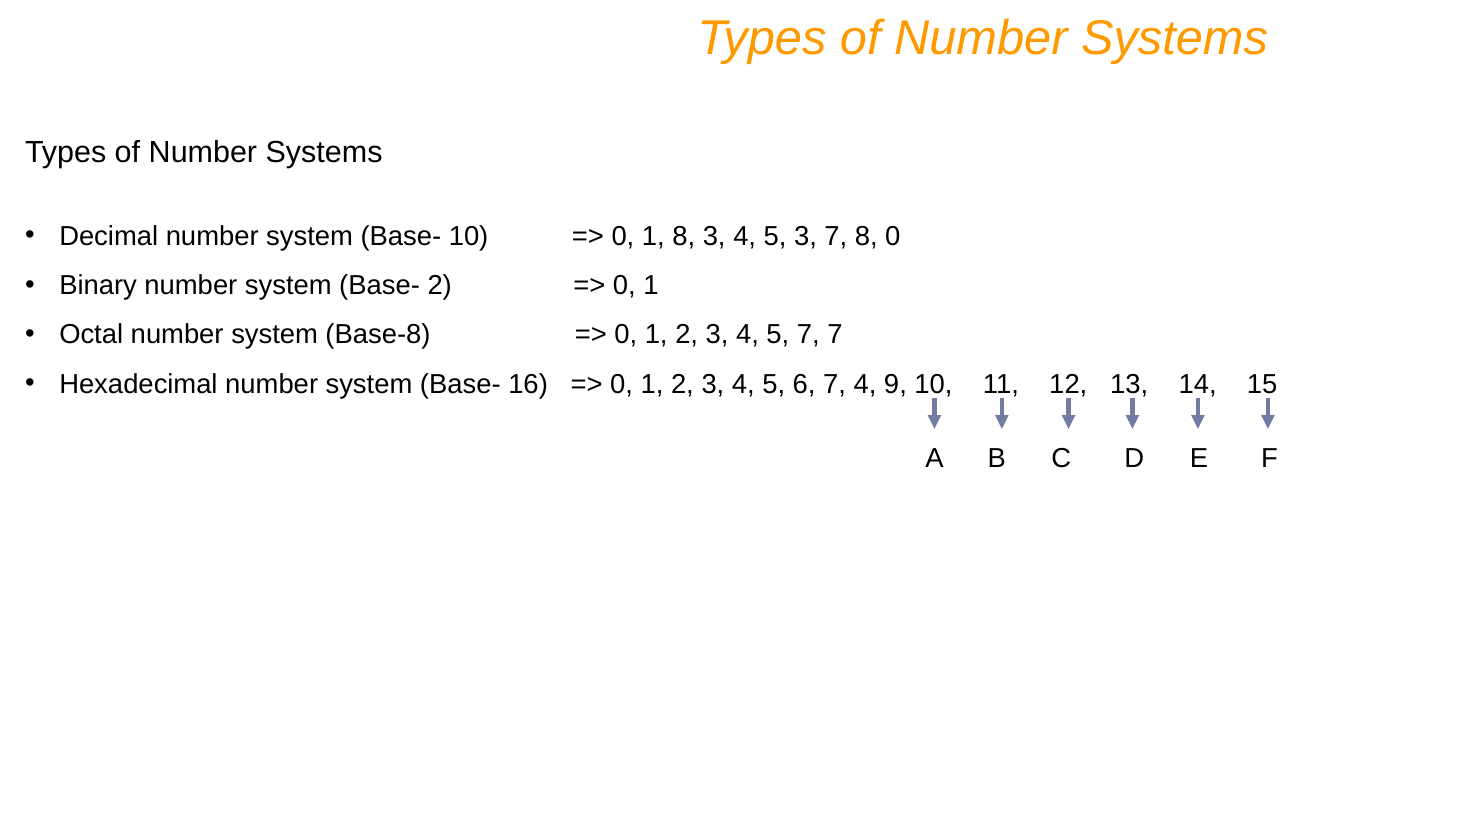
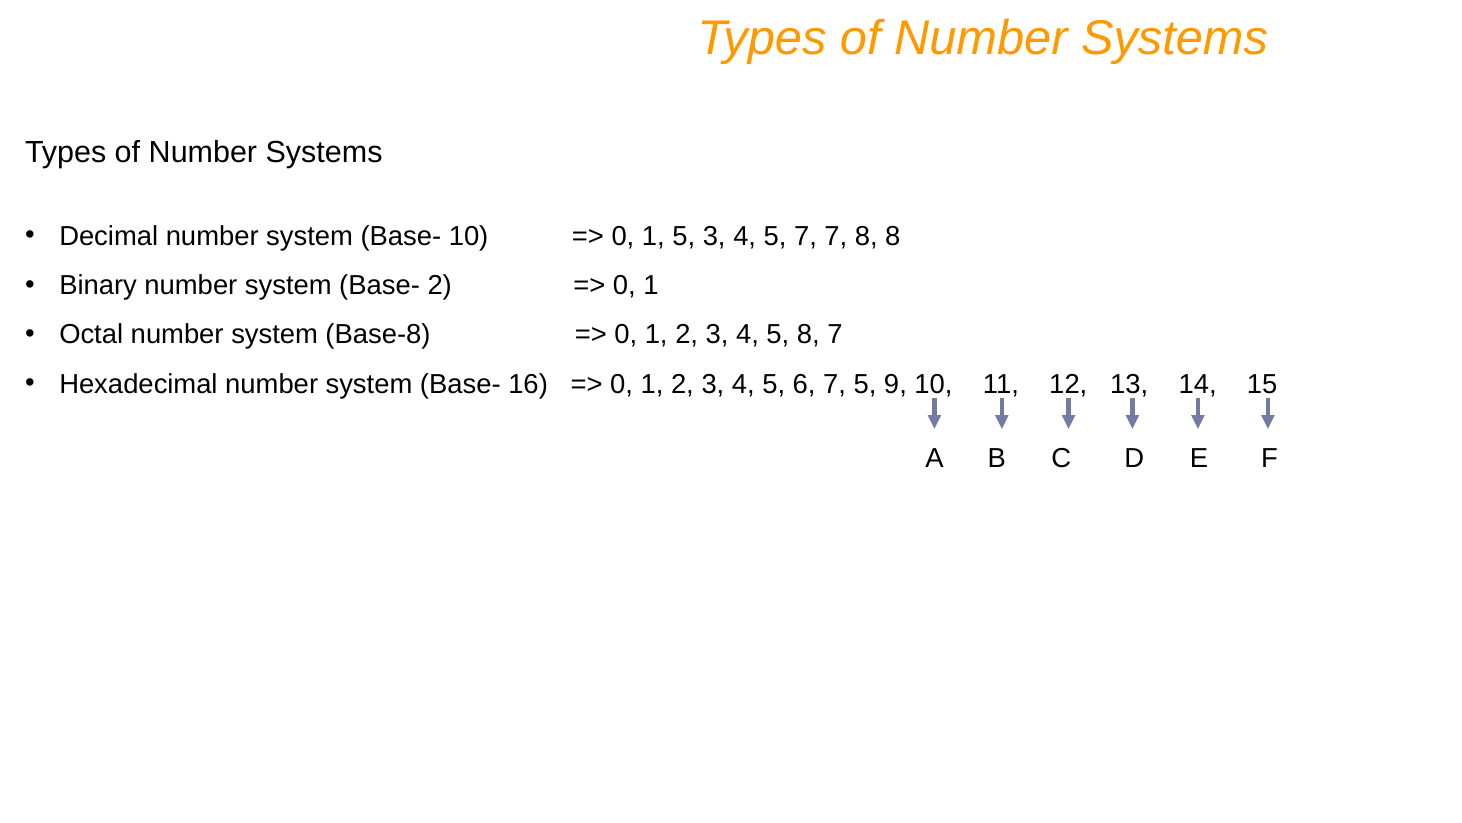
1 8: 8 -> 5
5 3: 3 -> 7
8 0: 0 -> 8
5 7: 7 -> 8
7 4: 4 -> 5
